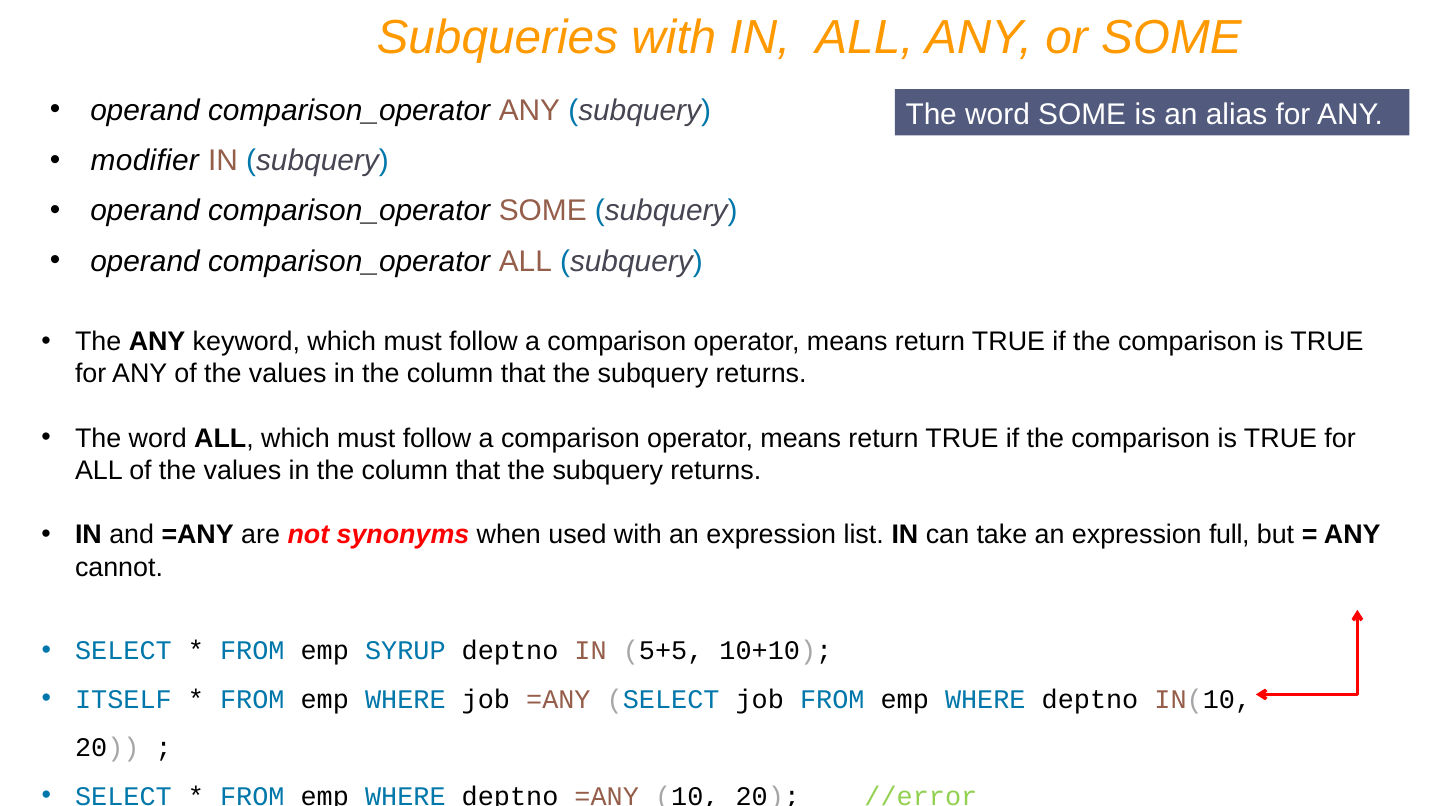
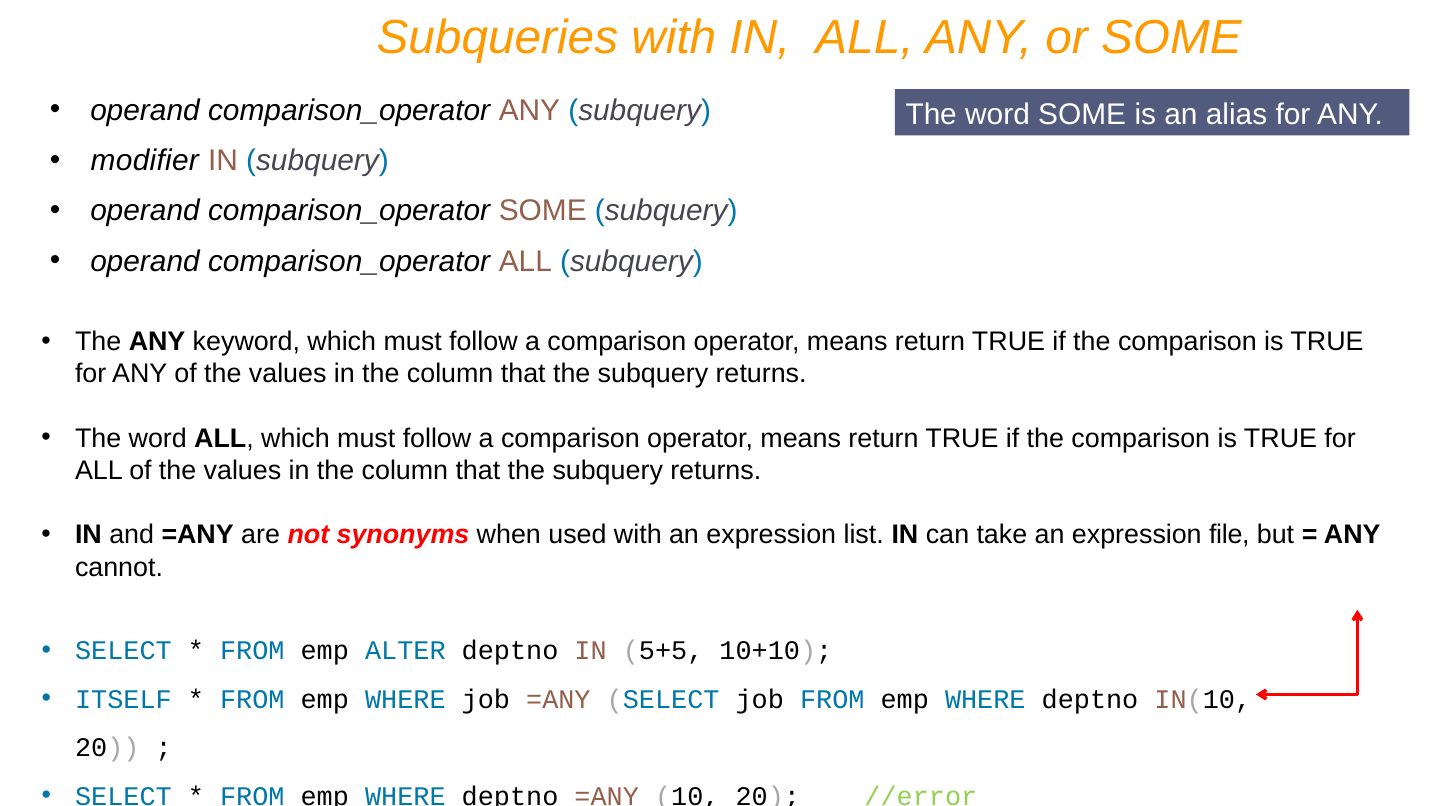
full: full -> file
SYRUP: SYRUP -> ALTER
